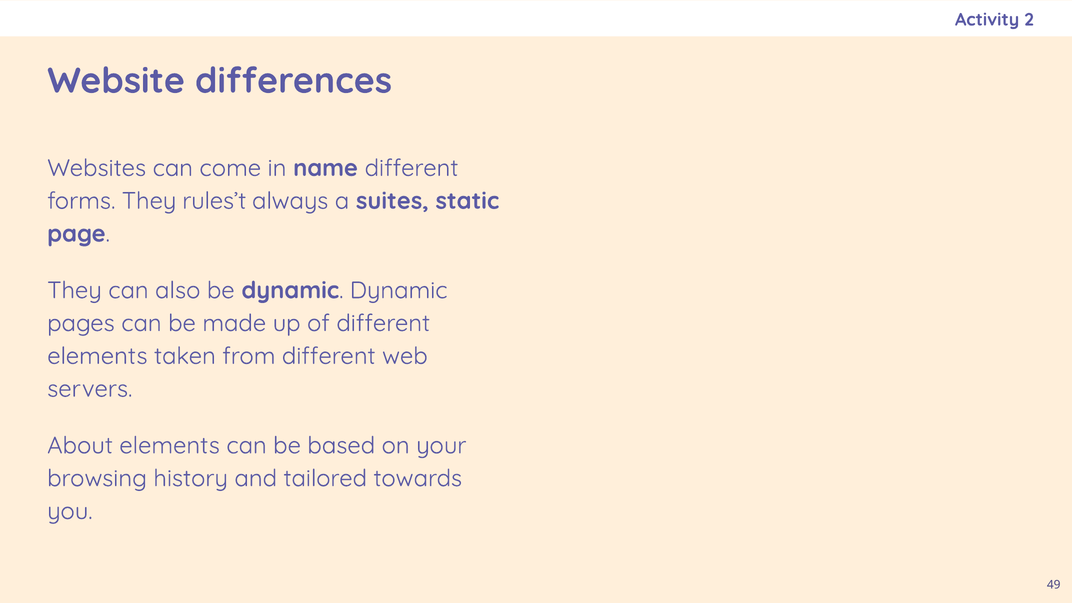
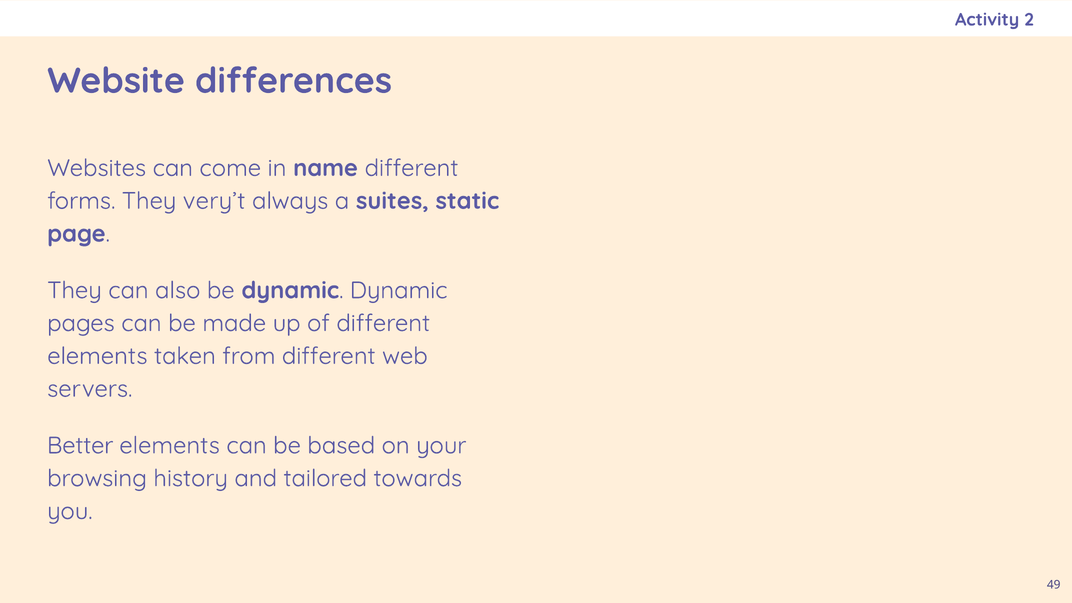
rules’t: rules’t -> very’t
About: About -> Better
